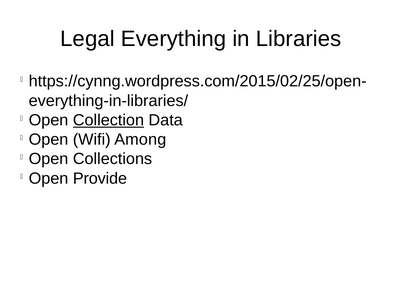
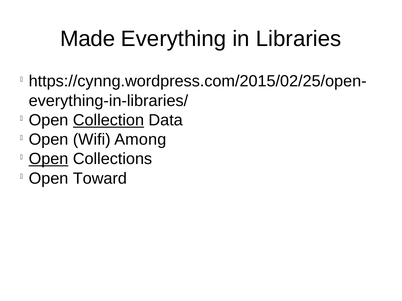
Legal: Legal -> Made
Open at (49, 159) underline: none -> present
Provide: Provide -> Toward
